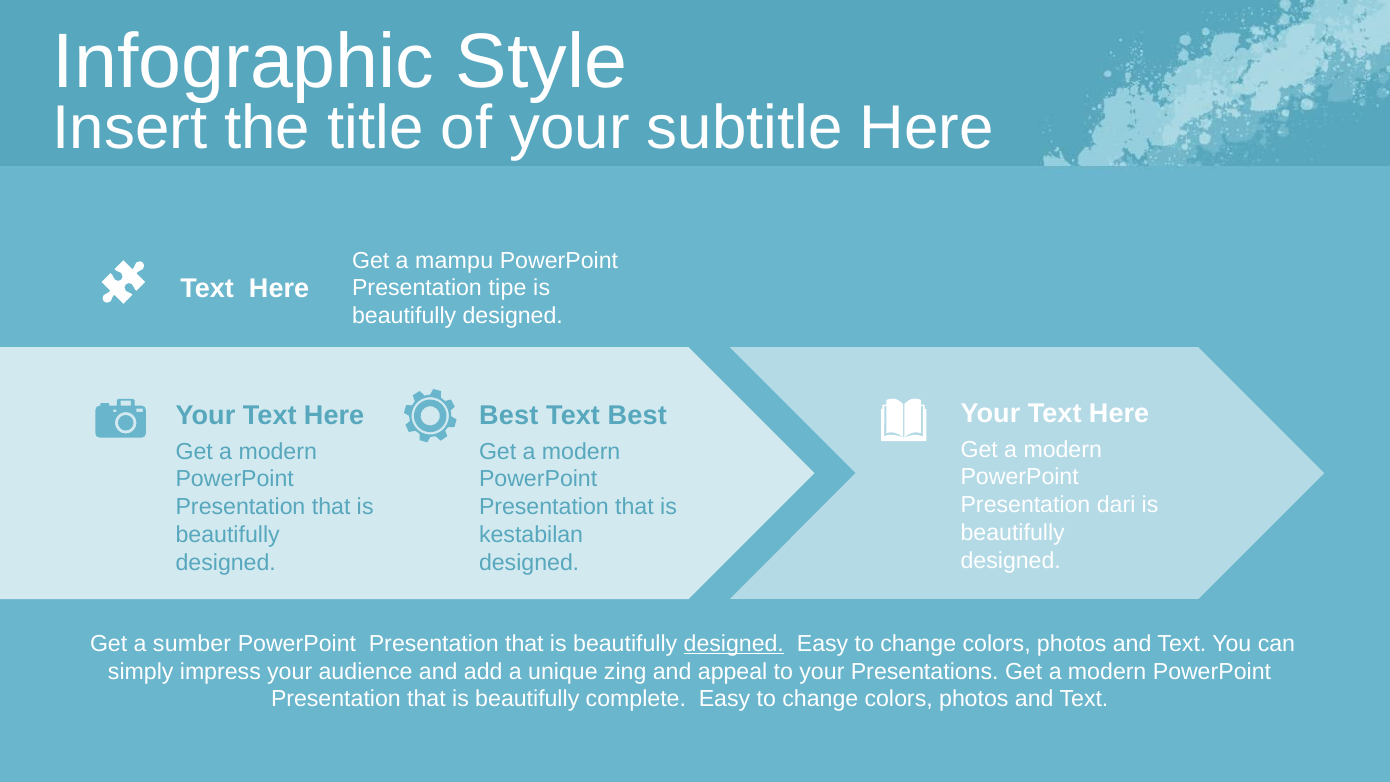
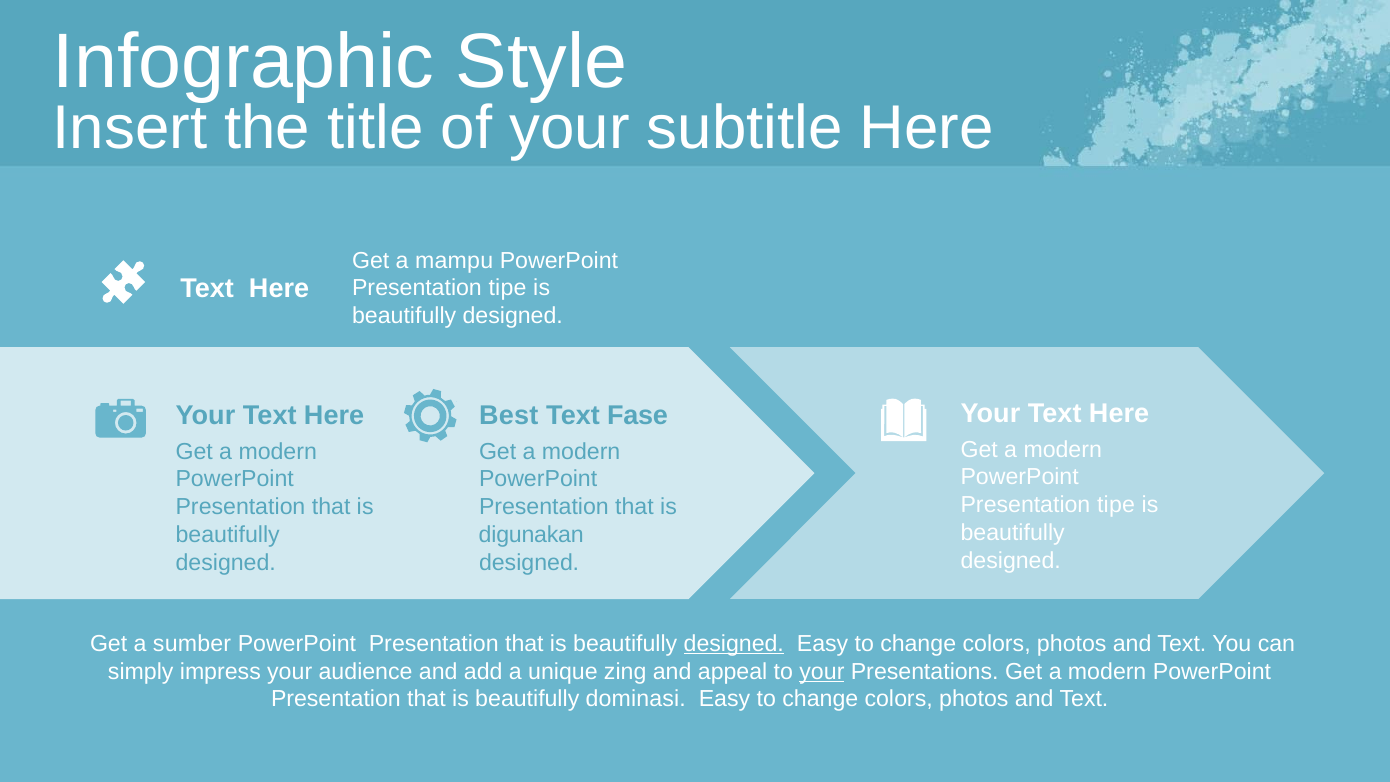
Text Best: Best -> Fase
dari at (1116, 505): dari -> tipe
kestabilan: kestabilan -> digunakan
your at (822, 671) underline: none -> present
complete: complete -> dominasi
